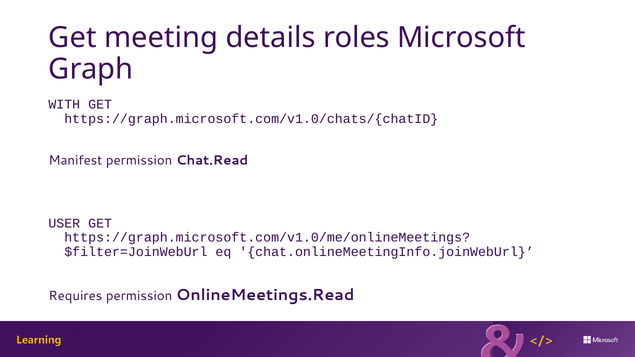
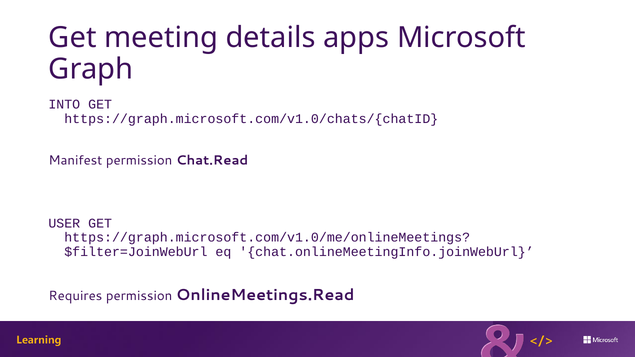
roles: roles -> apps
WITH: WITH -> INTO
